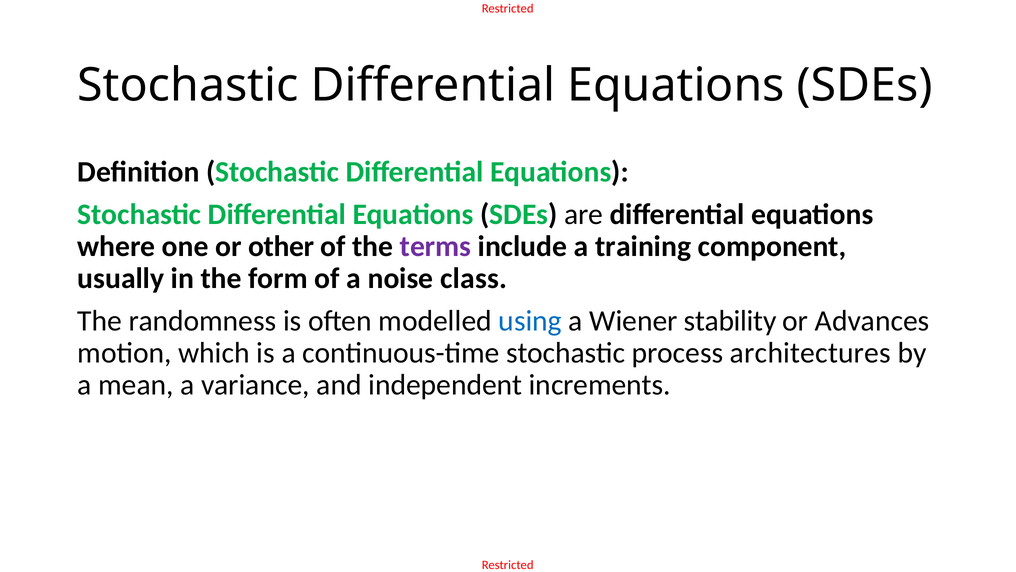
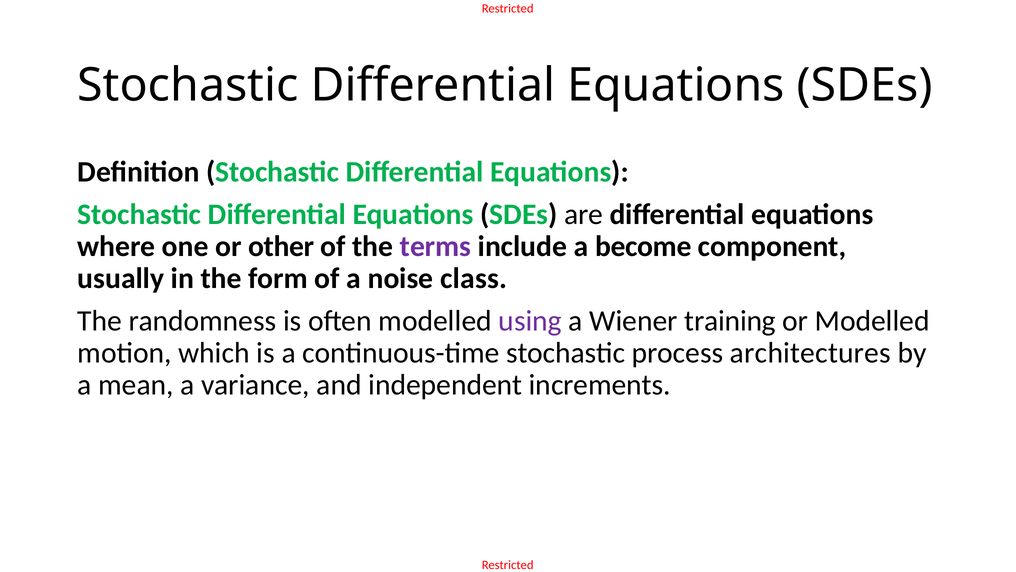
training: training -> become
using colour: blue -> purple
stability: stability -> training
or Advances: Advances -> Modelled
